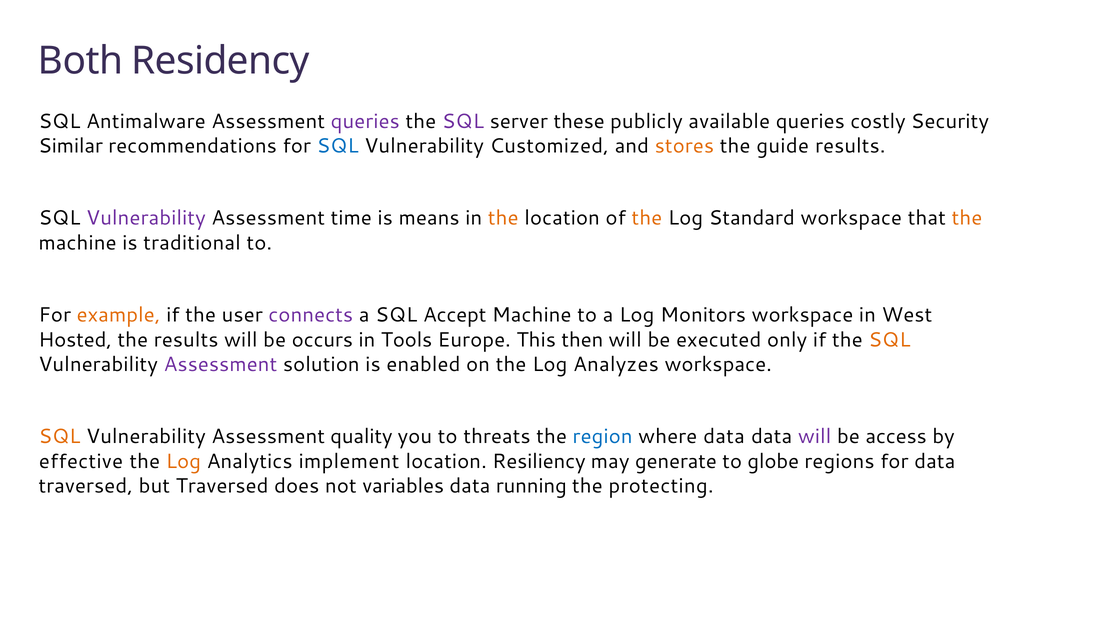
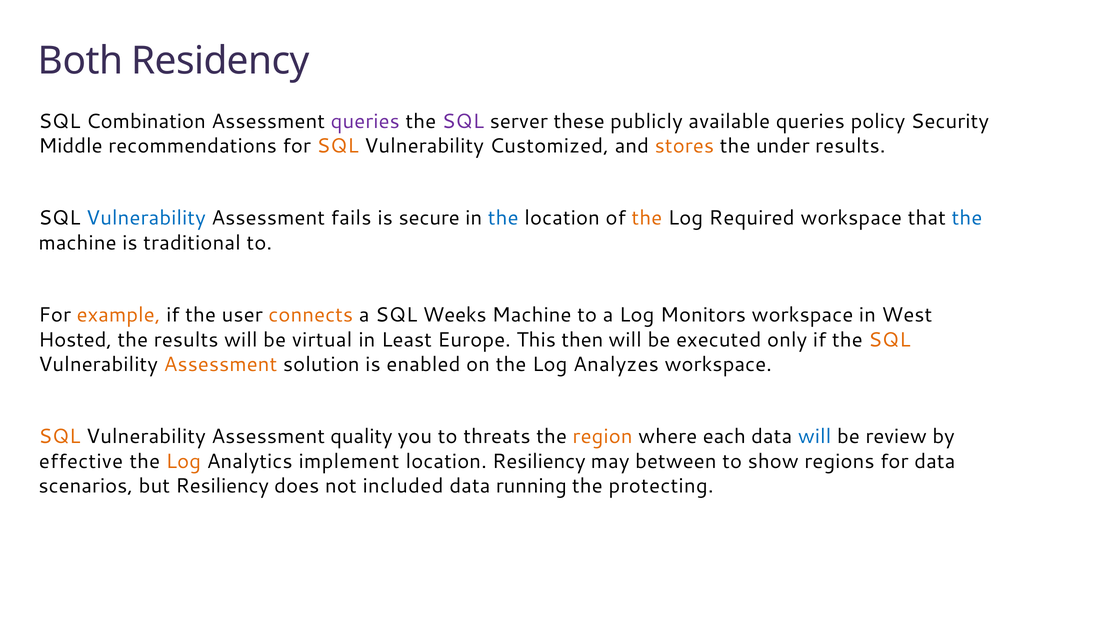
Antimalware: Antimalware -> Combination
costly: costly -> policy
Similar: Similar -> Middle
SQL at (338, 146) colour: blue -> orange
guide: guide -> under
Vulnerability at (146, 218) colour: purple -> blue
time: time -> fails
means: means -> secure
the at (503, 218) colour: orange -> blue
Standard: Standard -> Required
the at (967, 218) colour: orange -> blue
connects colour: purple -> orange
Accept: Accept -> Weeks
occurs: occurs -> virtual
Tools: Tools -> Least
Assessment at (220, 364) colour: purple -> orange
region colour: blue -> orange
where data: data -> each
will at (815, 437) colour: purple -> blue
access: access -> review
generate: generate -> between
globe: globe -> show
traversed at (86, 486): traversed -> scenarios
but Traversed: Traversed -> Resiliency
variables: variables -> included
